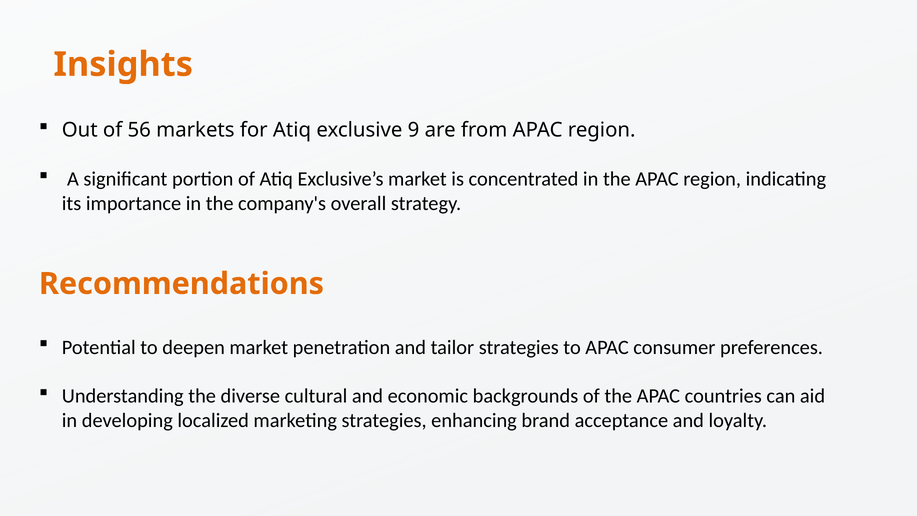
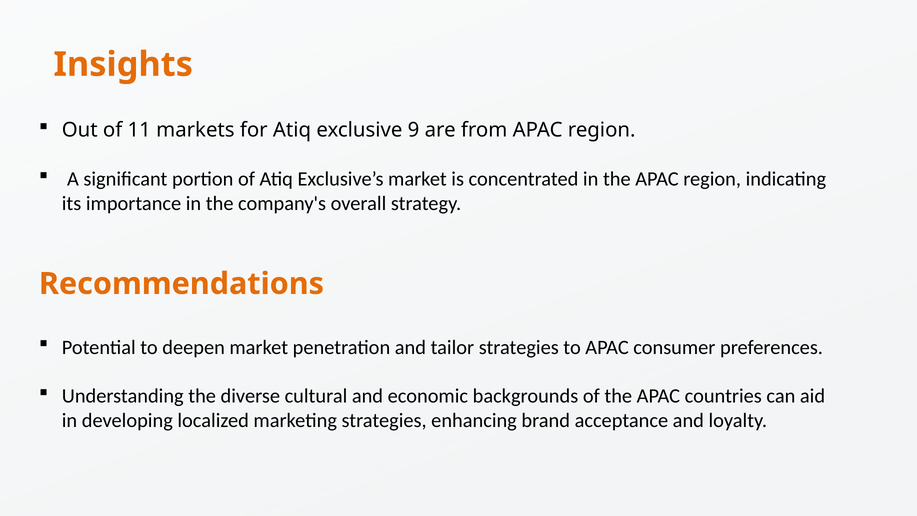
56: 56 -> 11
